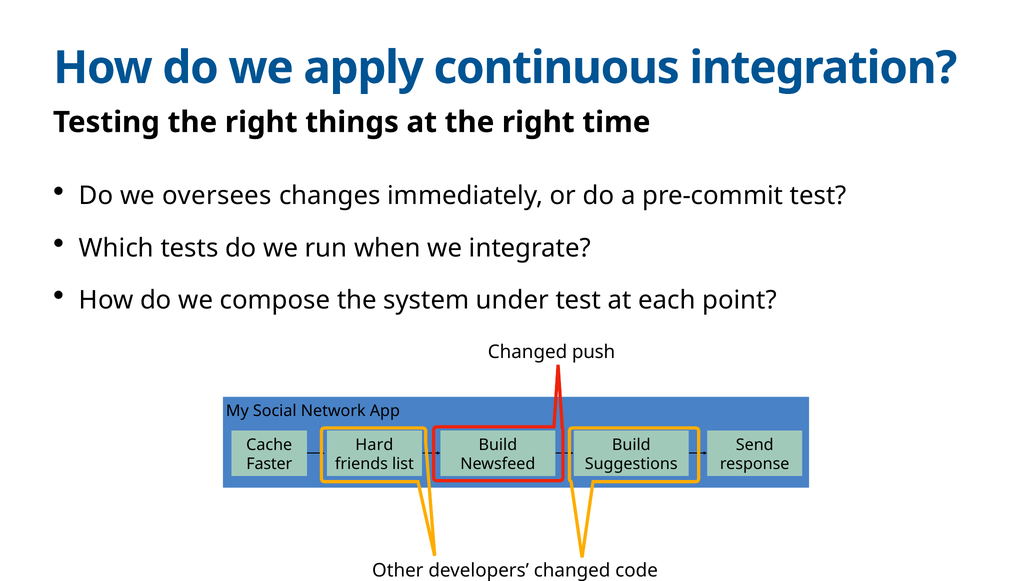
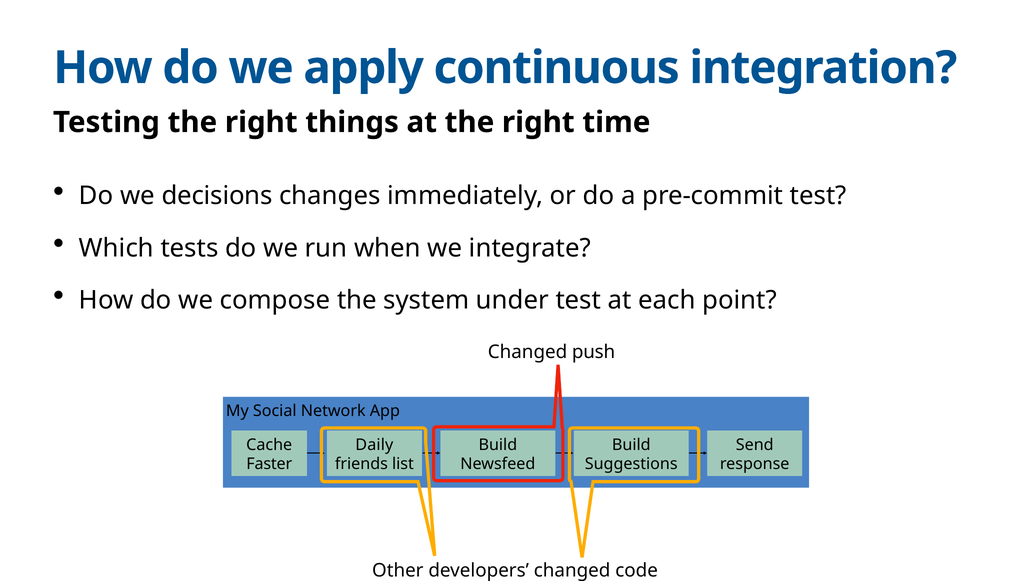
oversees: oversees -> decisions
Hard: Hard -> Daily
